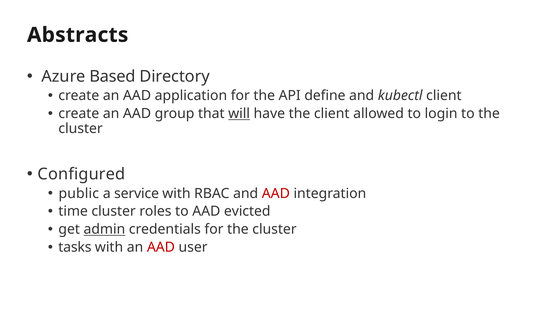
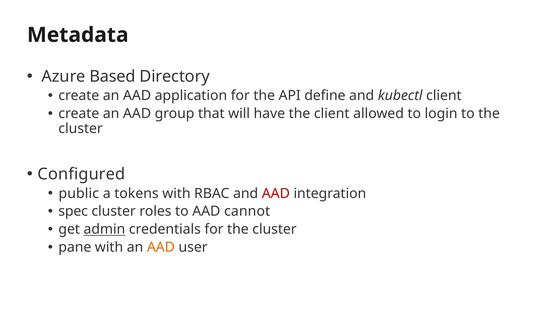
Abstracts: Abstracts -> Metadata
will underline: present -> none
service: service -> tokens
time: time -> spec
evicted: evicted -> cannot
tasks: tasks -> pane
AAD at (161, 248) colour: red -> orange
